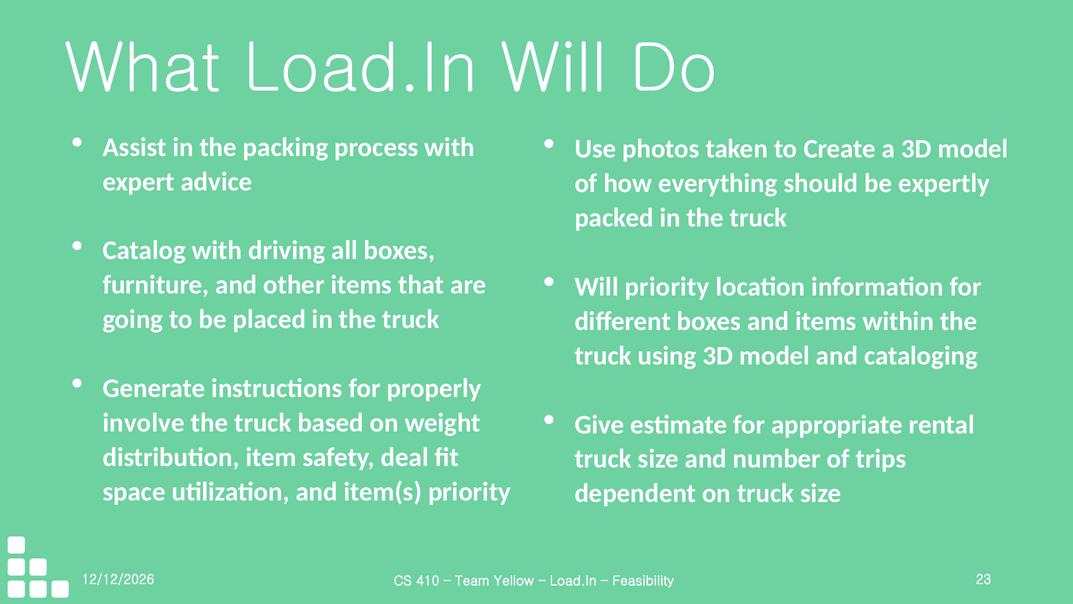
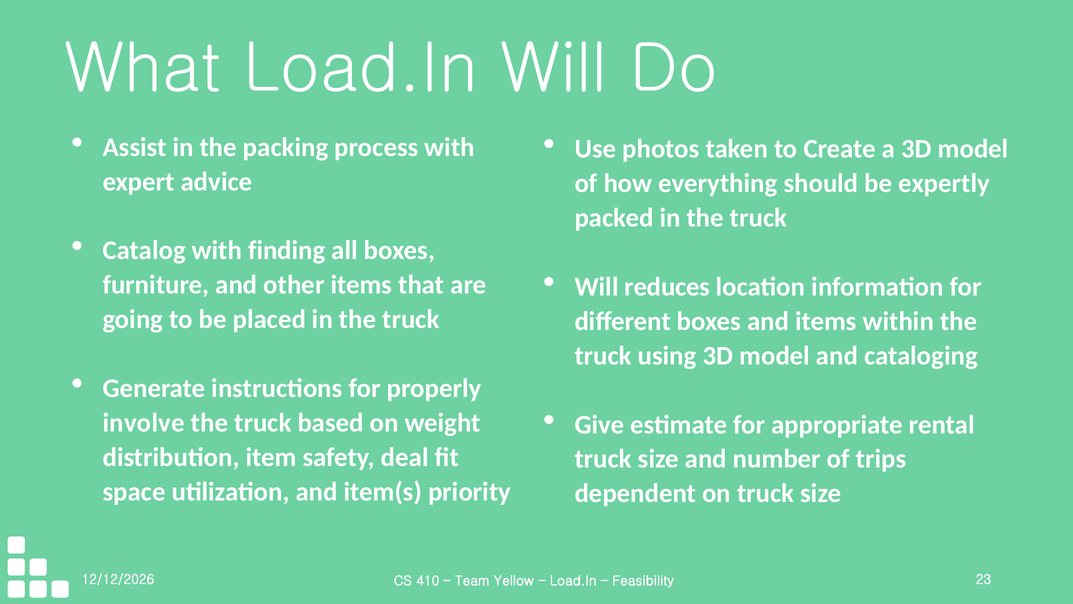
driving: driving -> finding
Will priority: priority -> reduces
